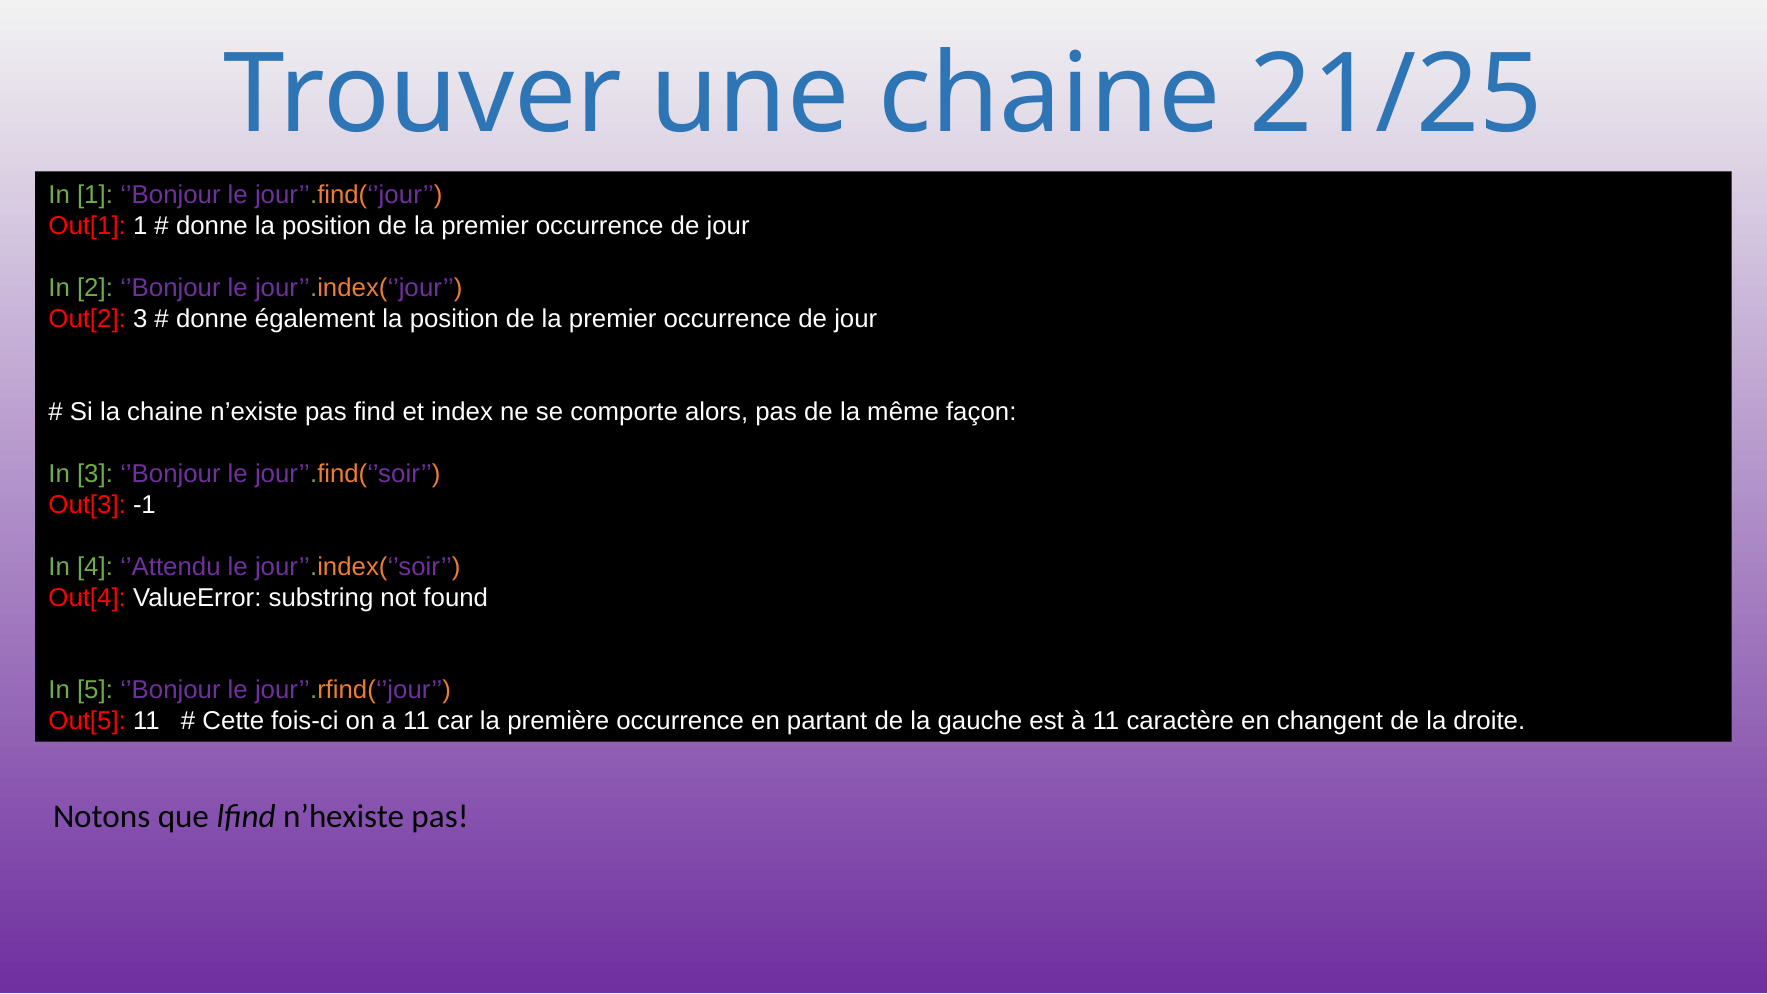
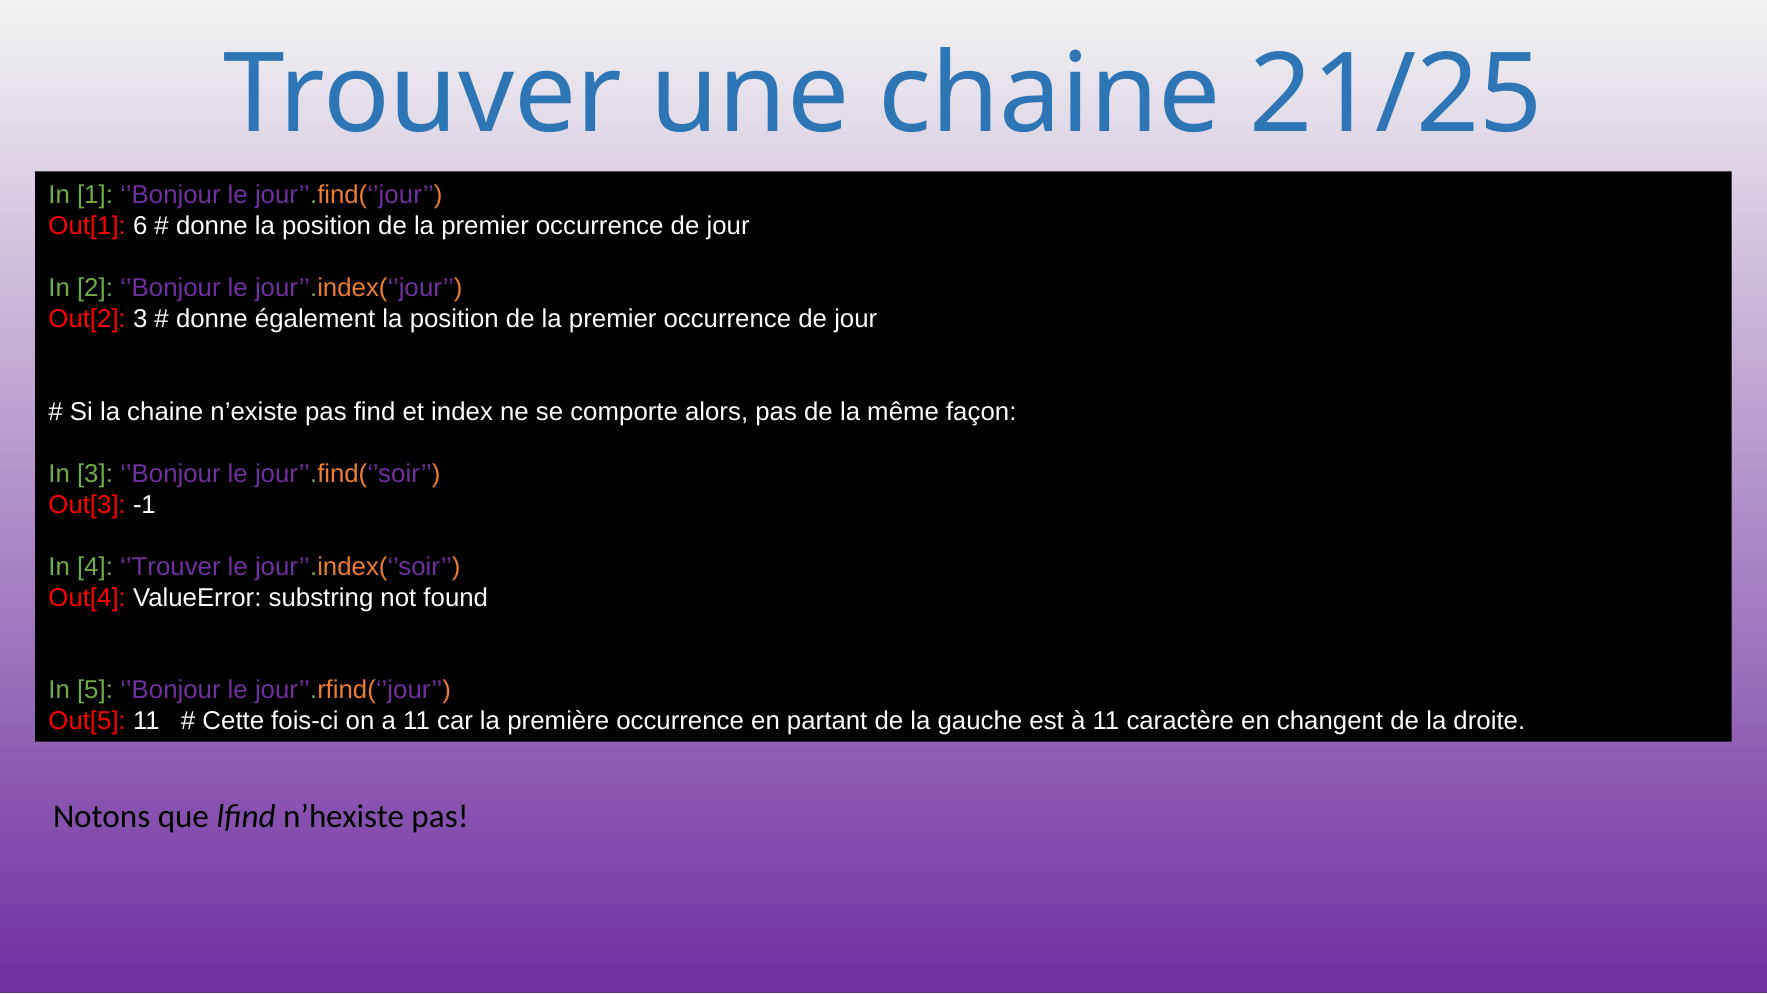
Out[1 1: 1 -> 6
’Attendu: ’Attendu -> ’Trouver
